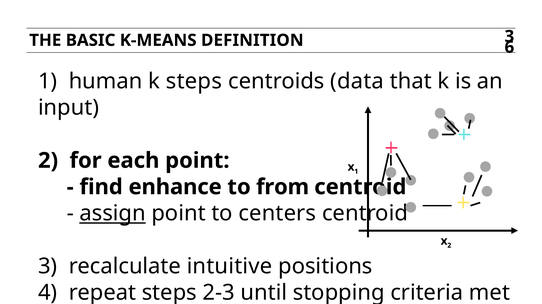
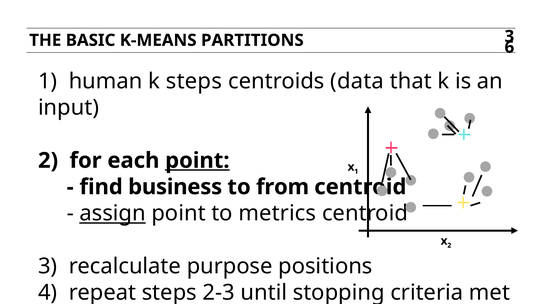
DEFINITION: DEFINITION -> PARTITIONS
point at (197, 161) underline: none -> present
enhance: enhance -> business
centers: centers -> metrics
intuitive: intuitive -> purpose
